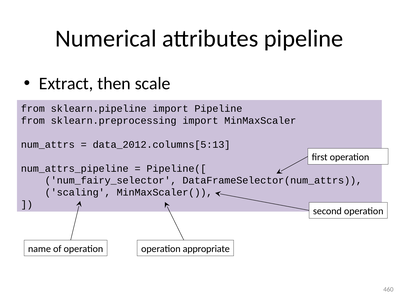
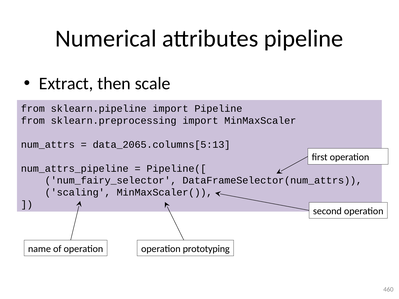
data_2012.columns[5:13: data_2012.columns[5:13 -> data_2065.columns[5:13
appropriate: appropriate -> prototyping
